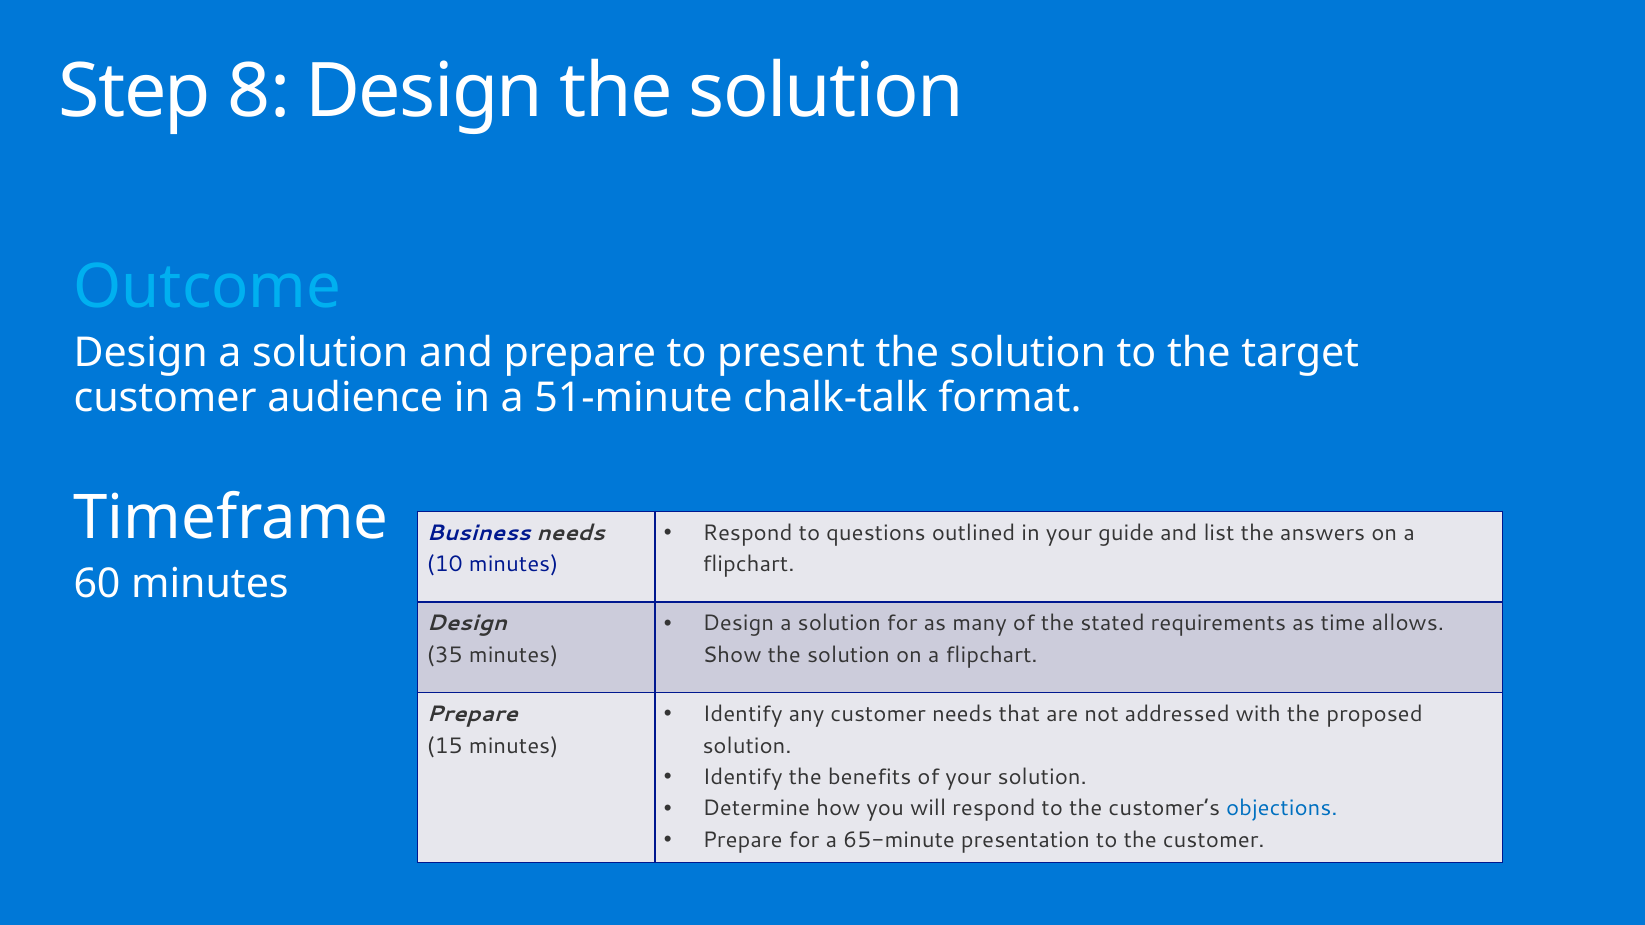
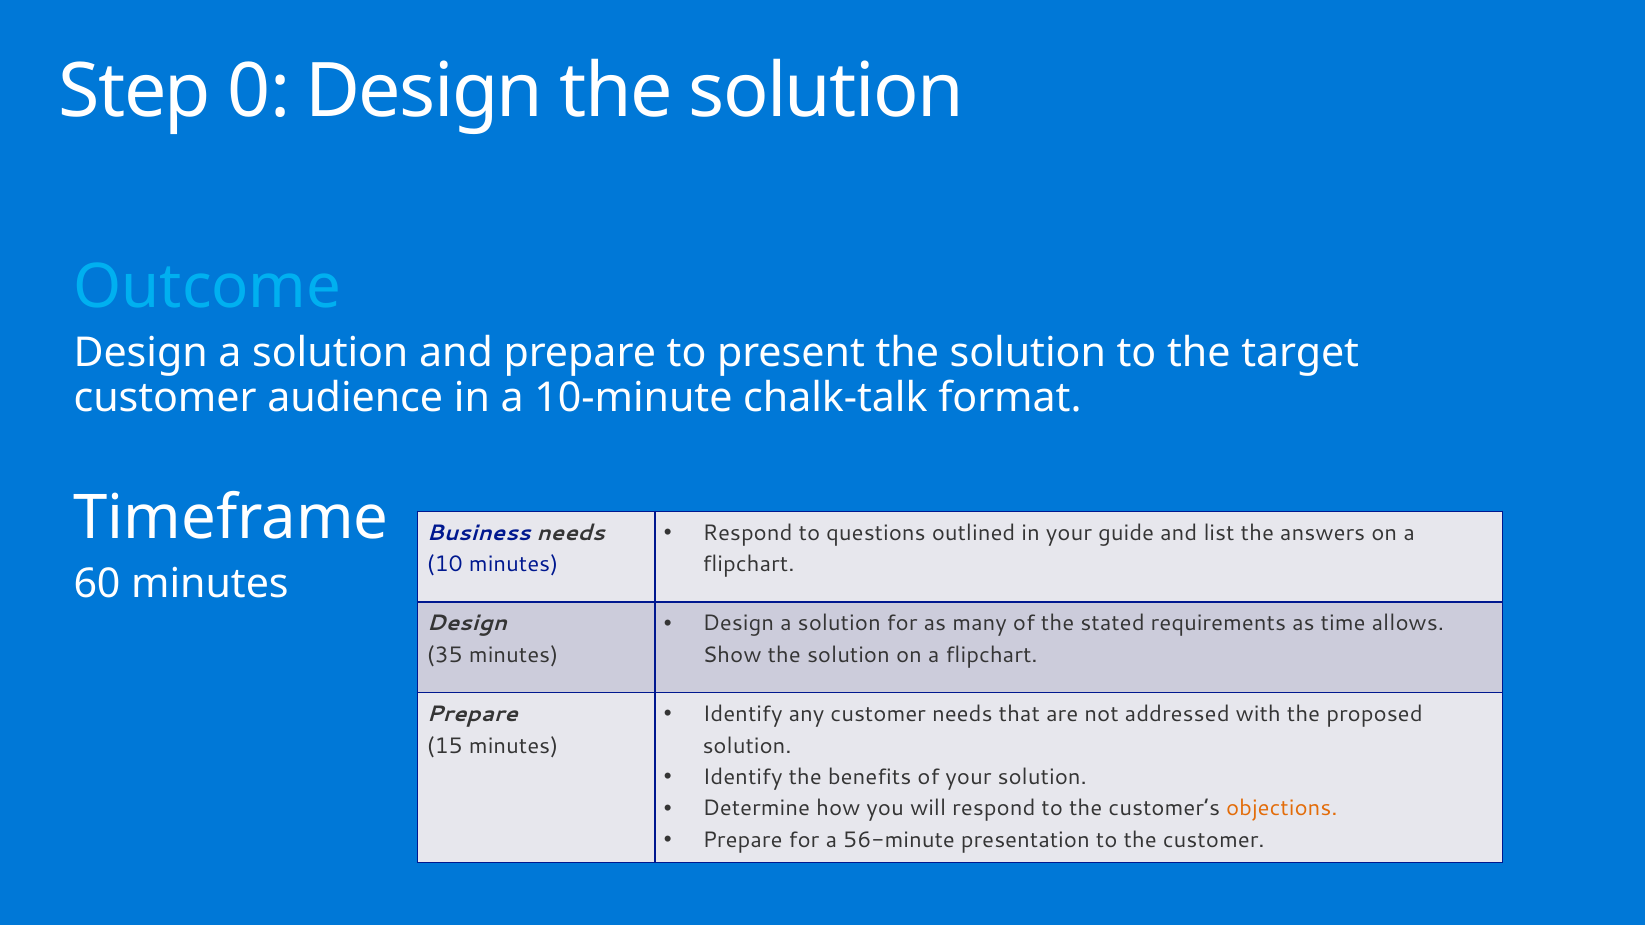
8: 8 -> 0
51-minute: 51-minute -> 10-minute
objections colour: blue -> orange
65-minute: 65-minute -> 56-minute
